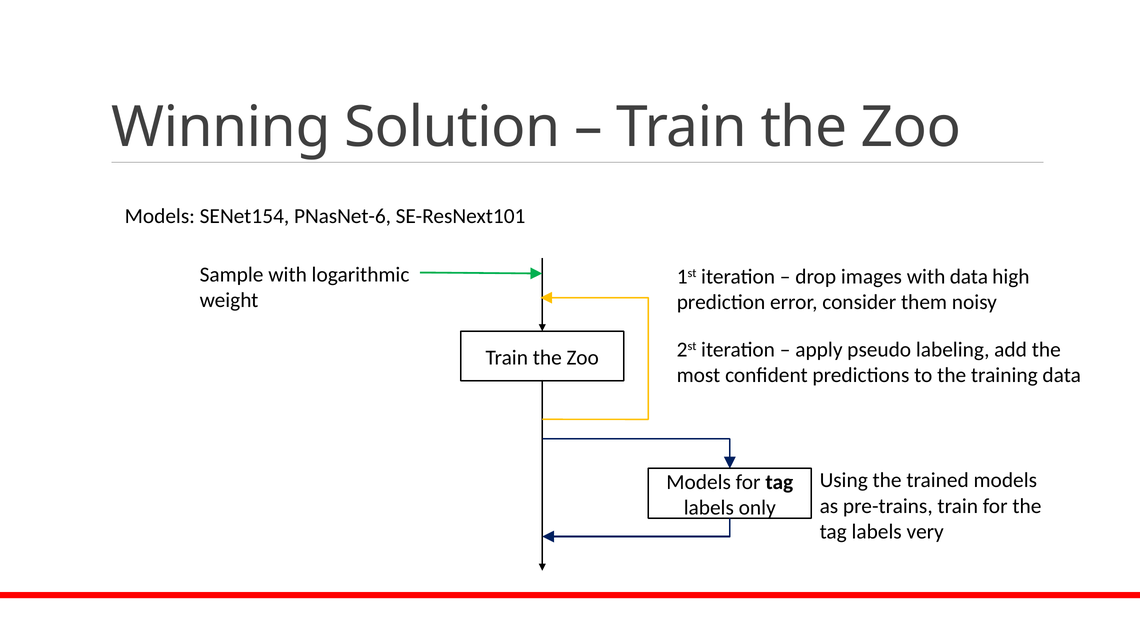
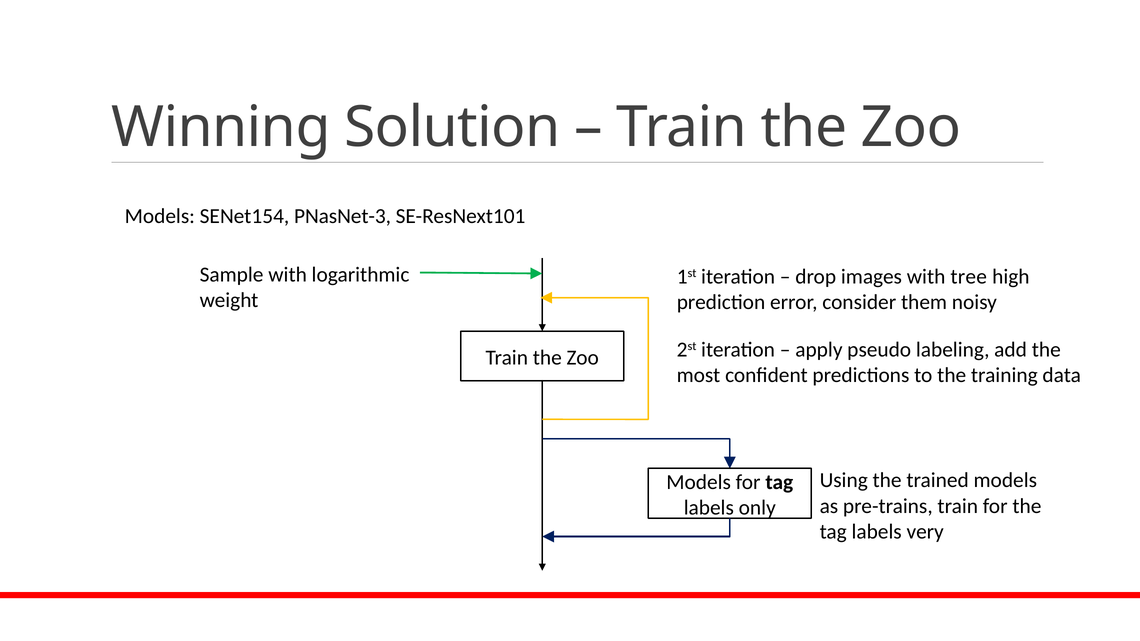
PNasNet-6: PNasNet-6 -> PNasNet-3
with data: data -> tree
